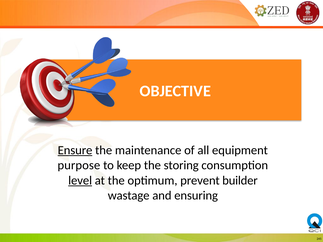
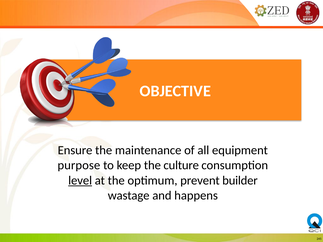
Ensure underline: present -> none
storing: storing -> culture
ensuring: ensuring -> happens
